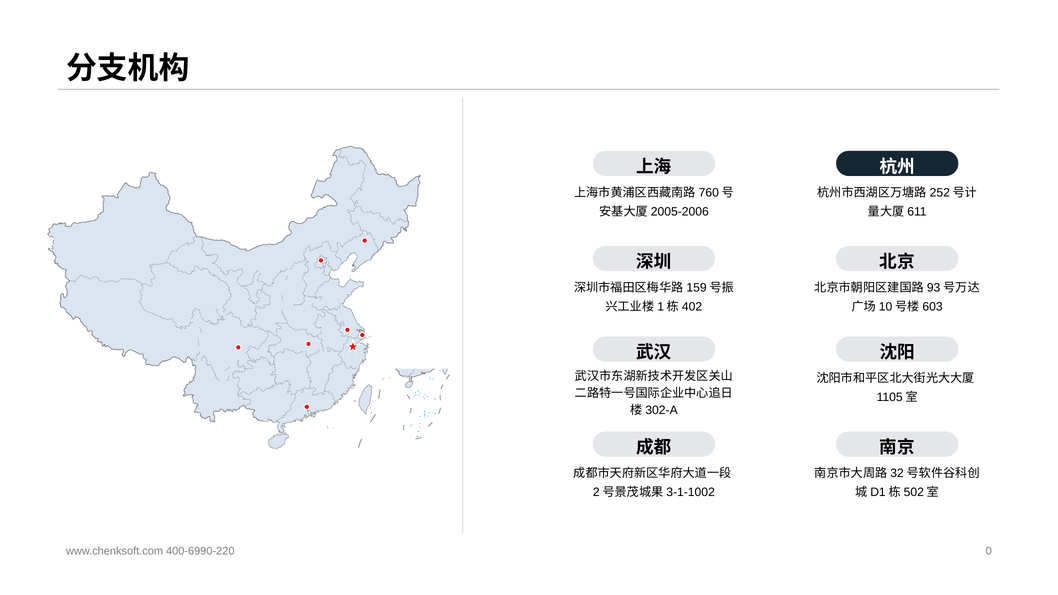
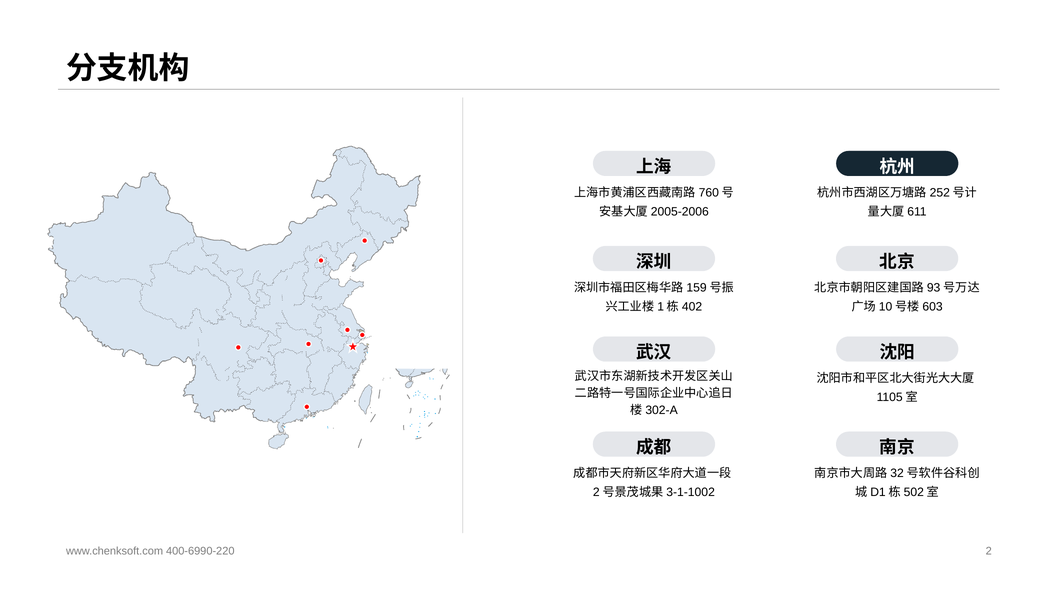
0: 0 -> 2
